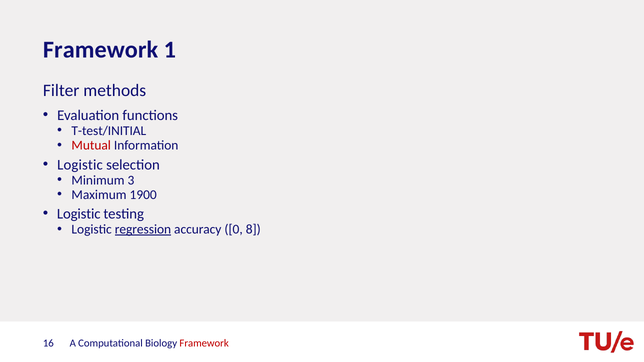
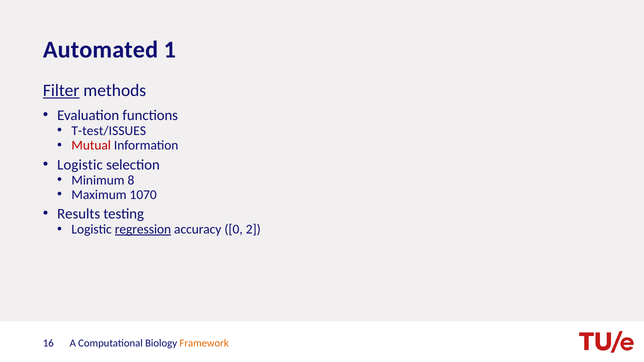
Framework at (101, 50): Framework -> Automated
Filter underline: none -> present
T-test/INITIAL: T-test/INITIAL -> T-test/ISSUES
3: 3 -> 8
1900: 1900 -> 1070
Logistic at (79, 214): Logistic -> Results
8: 8 -> 2
Framework at (204, 343) colour: red -> orange
